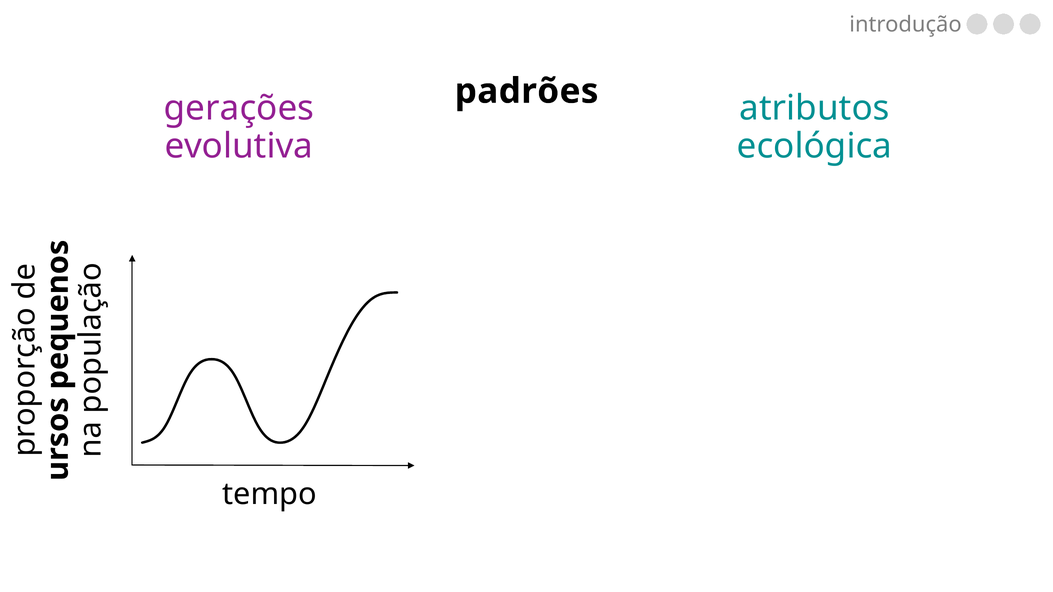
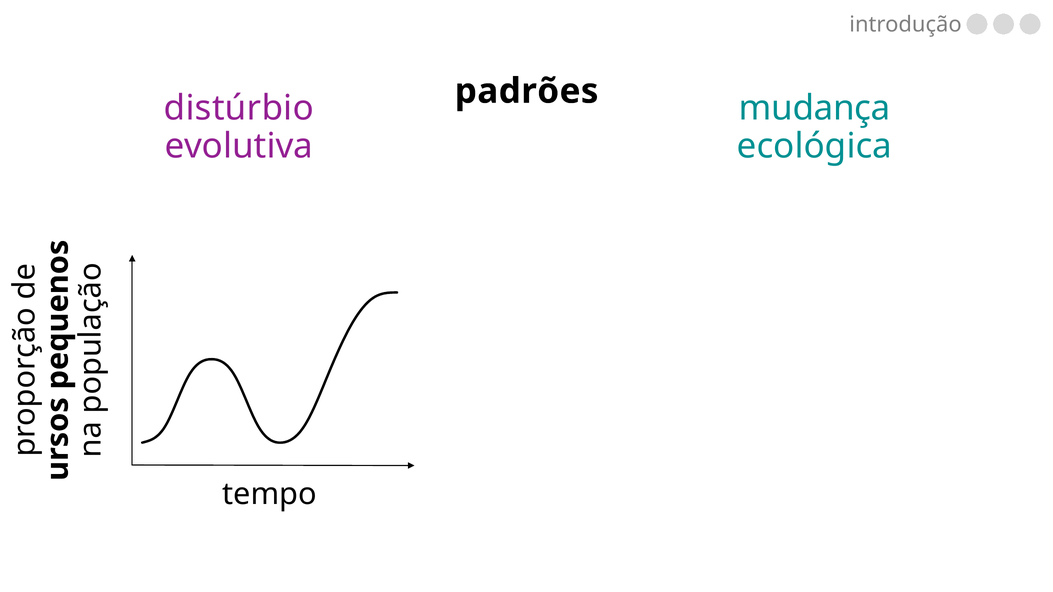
gerações: gerações -> distúrbio
atributos: atributos -> mudança
